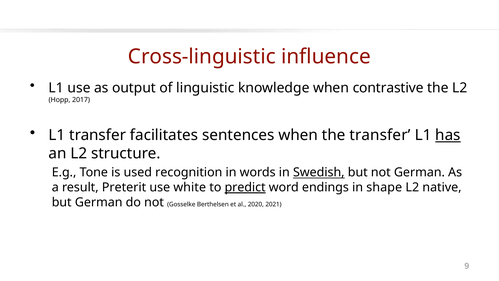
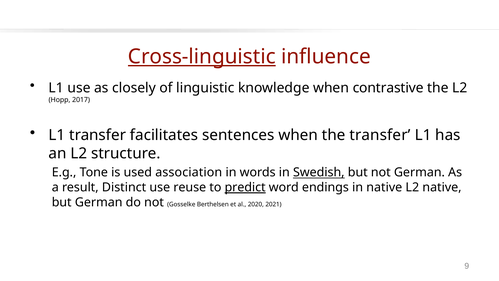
Cross-linguistic underline: none -> present
output: output -> closely
has underline: present -> none
recognition: recognition -> association
Preterit: Preterit -> Distinct
white: white -> reuse
in shape: shape -> native
